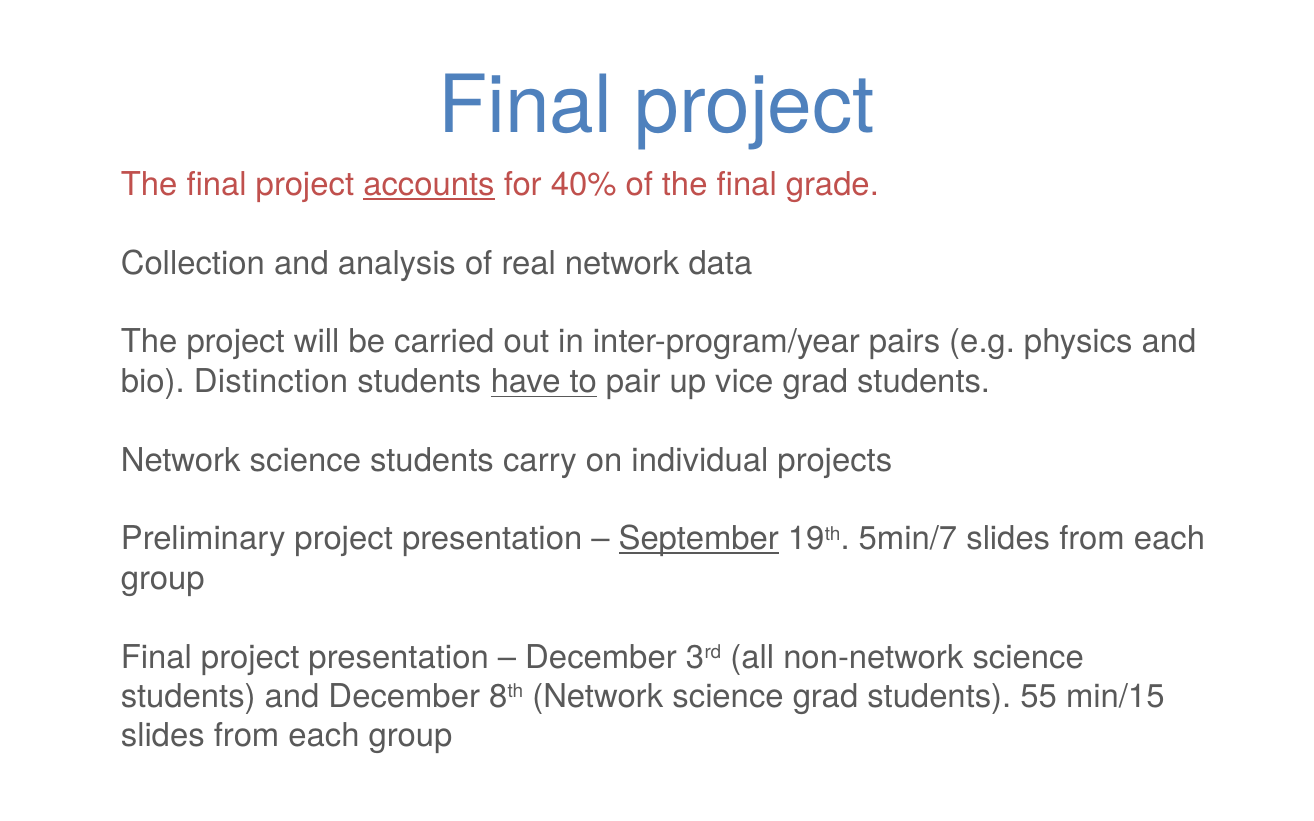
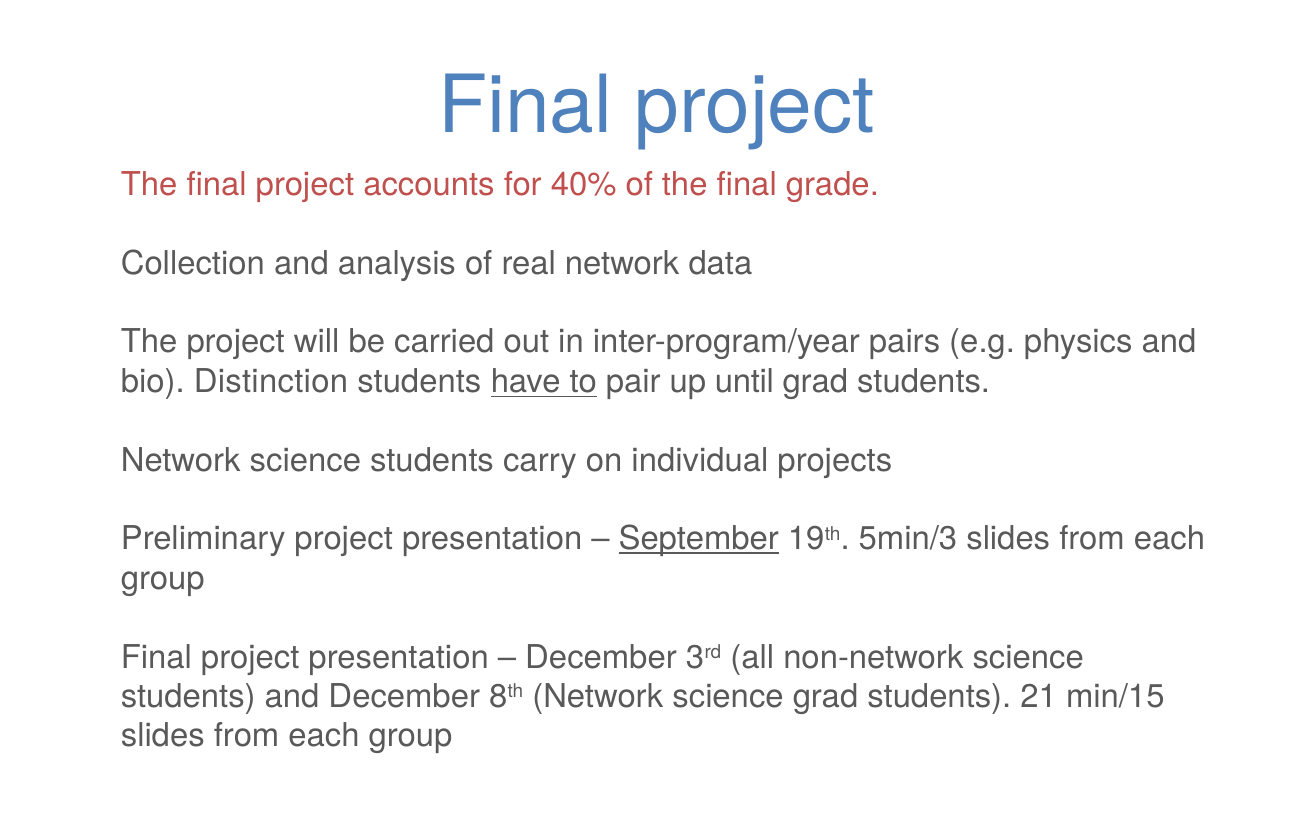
accounts underline: present -> none
vice: vice -> until
5min/7: 5min/7 -> 5min/3
55: 55 -> 21
